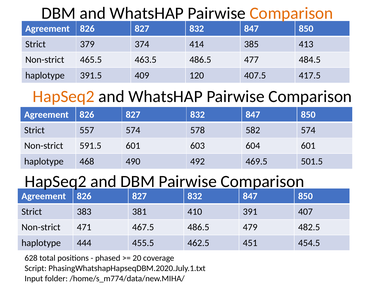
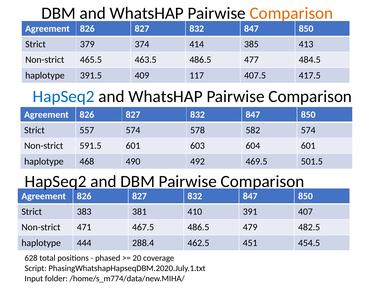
120: 120 -> 117
HapSeq2 at (64, 97) colour: orange -> blue
455.5: 455.5 -> 288.4
